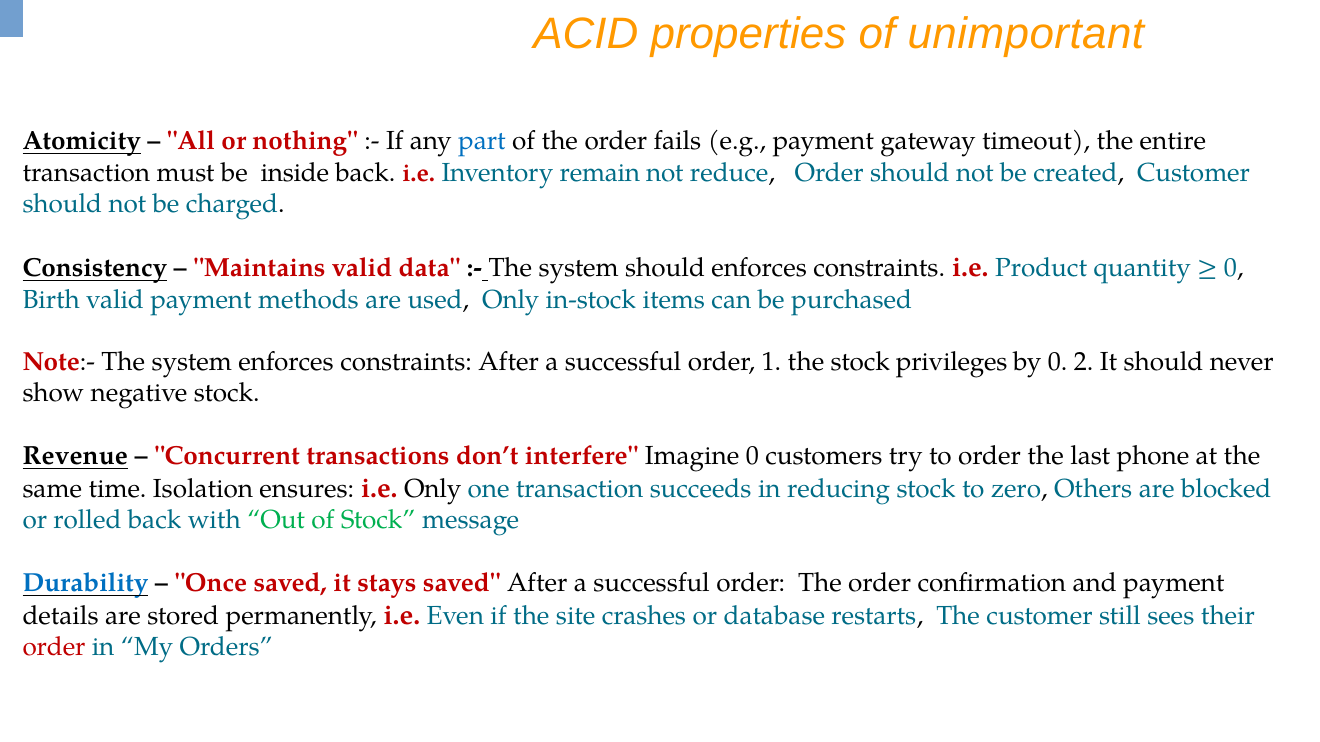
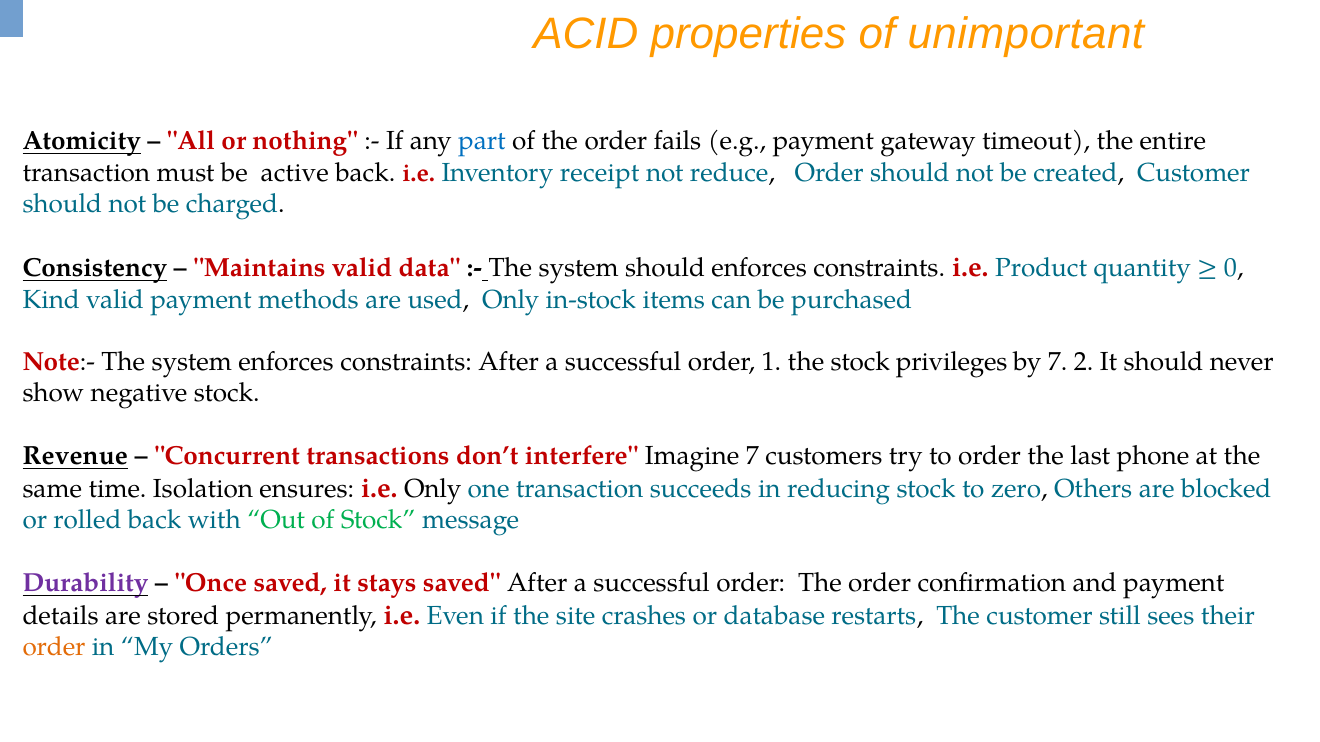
inside: inside -> active
remain: remain -> receipt
Birth: Birth -> Kind
by 0: 0 -> 7
Imagine 0: 0 -> 7
Durability colour: blue -> purple
order at (54, 648) colour: red -> orange
